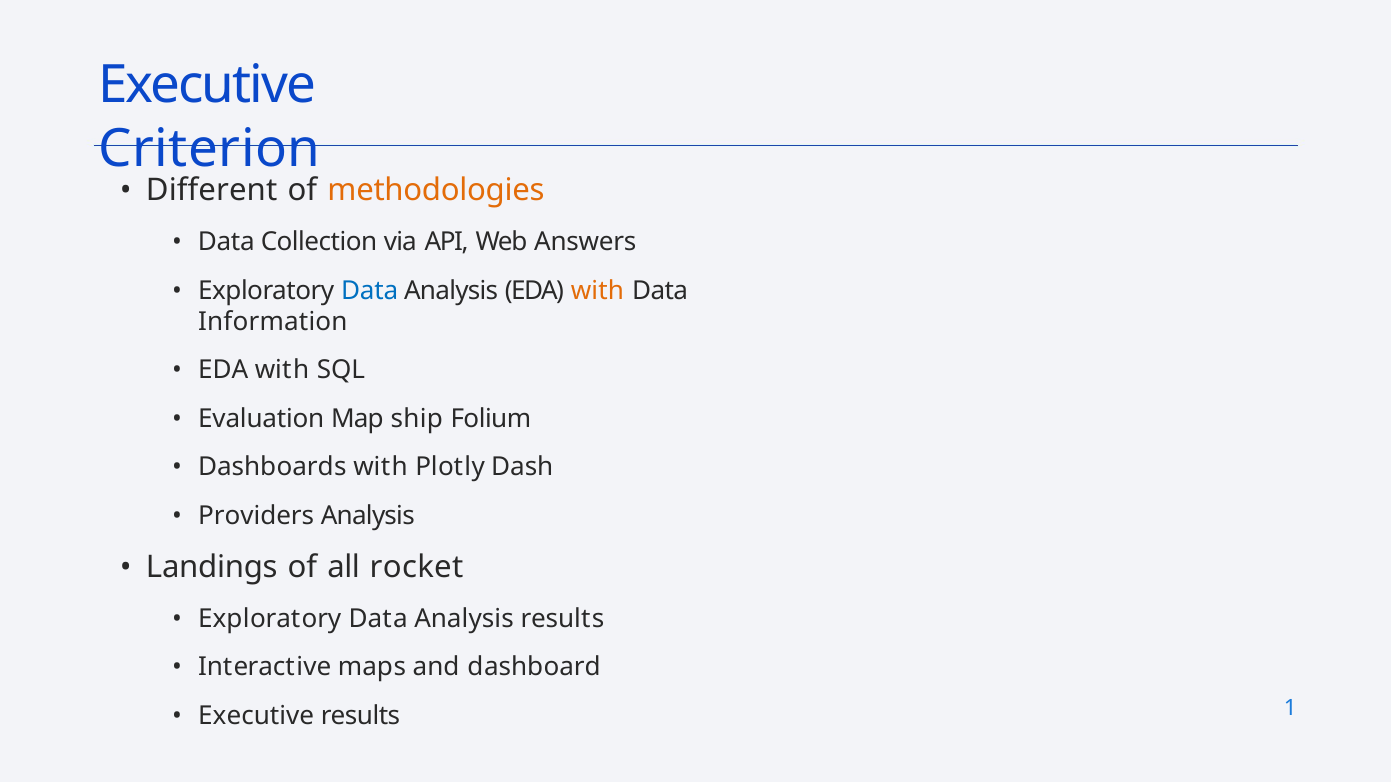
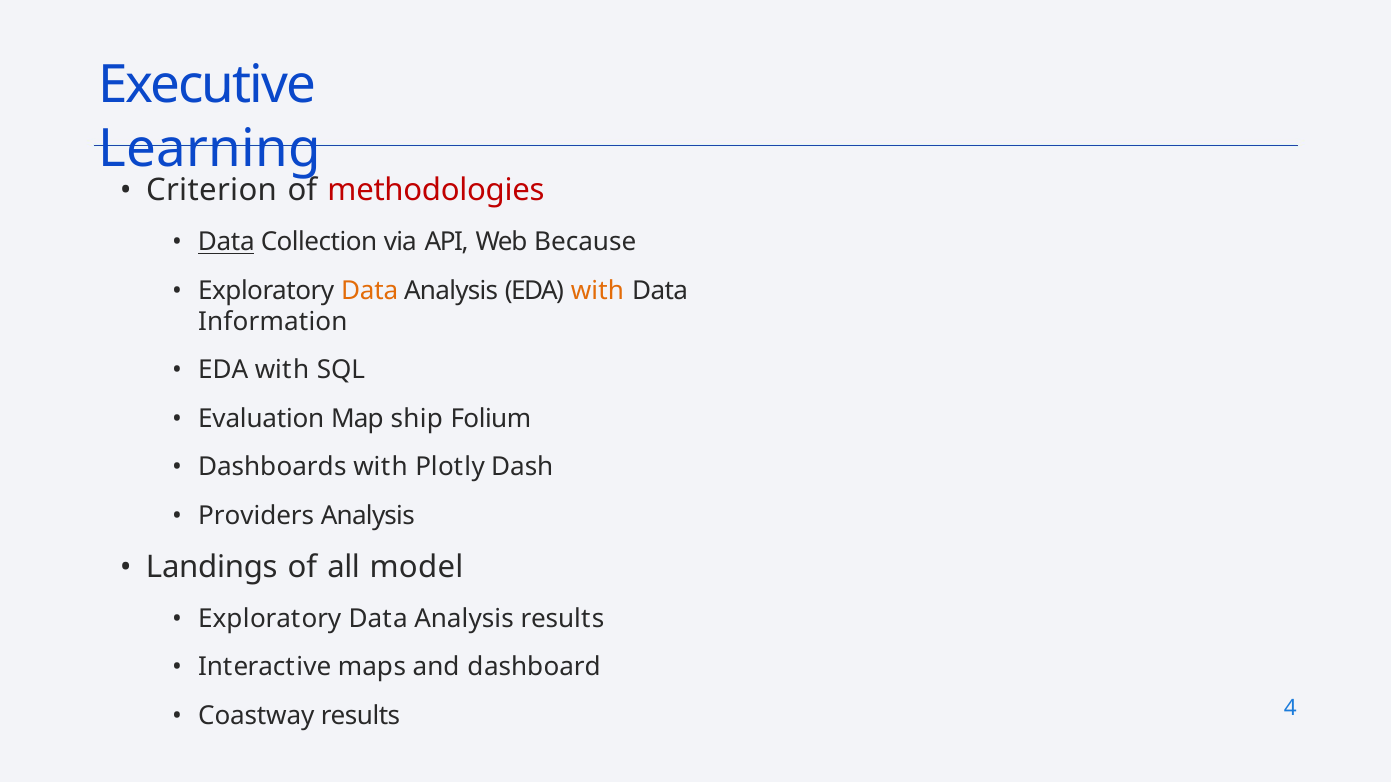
Criterion: Criterion -> Learning
Different: Different -> Criterion
methodologies colour: orange -> red
Data at (226, 242) underline: none -> present
Answers: Answers -> Because
Data at (370, 291) colour: blue -> orange
rocket: rocket -> model
Executive at (256, 716): Executive -> Coastway
1: 1 -> 4
